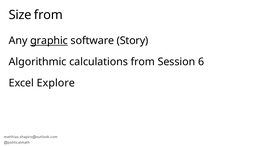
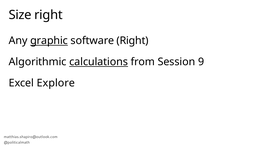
Size from: from -> right
software Story: Story -> Right
calculations underline: none -> present
6: 6 -> 9
